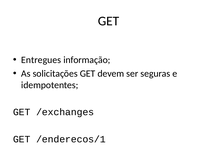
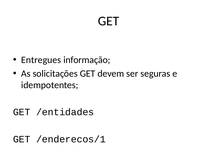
/exchanges: /exchanges -> /entidades
